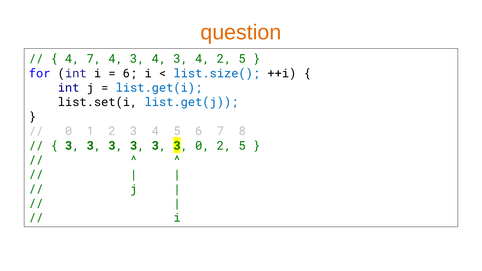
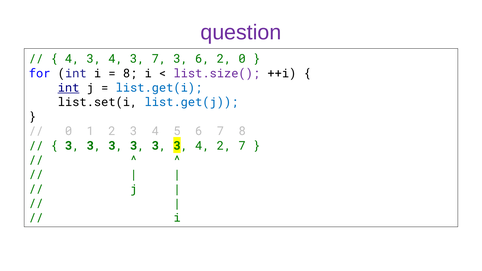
question colour: orange -> purple
7 at (94, 59): 7 -> 3
4 at (159, 59): 4 -> 7
4 at (202, 59): 4 -> 6
5 at (242, 59): 5 -> 0
6 at (130, 73): 6 -> 8
list.size( colour: blue -> purple
int at (69, 88) underline: none -> present
3 3 0: 0 -> 4
5 at (242, 146): 5 -> 7
